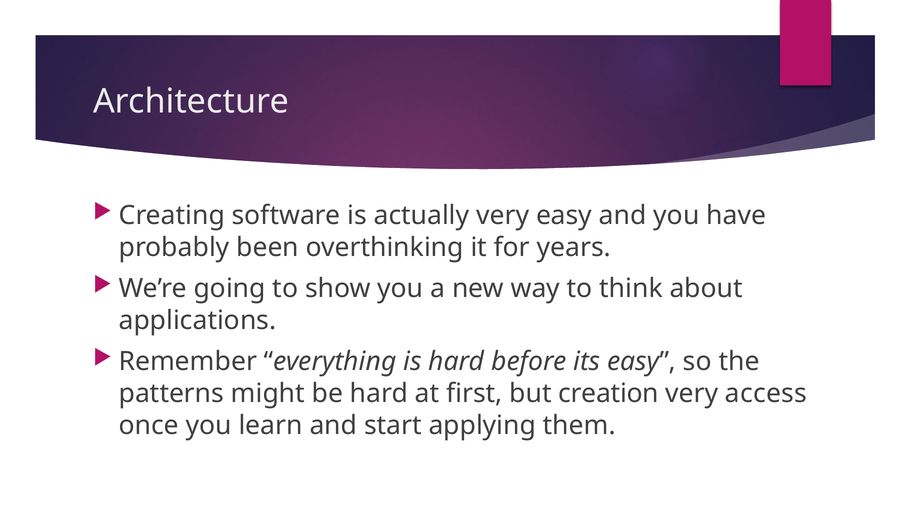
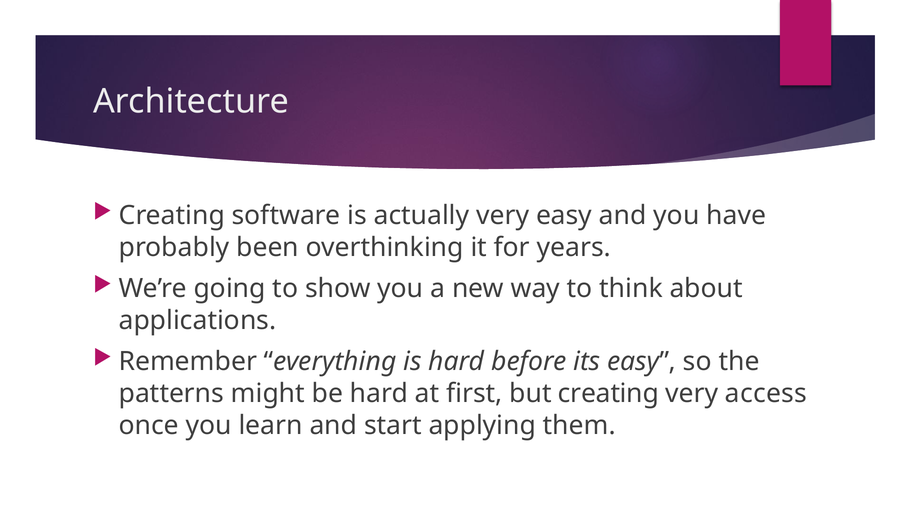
but creation: creation -> creating
